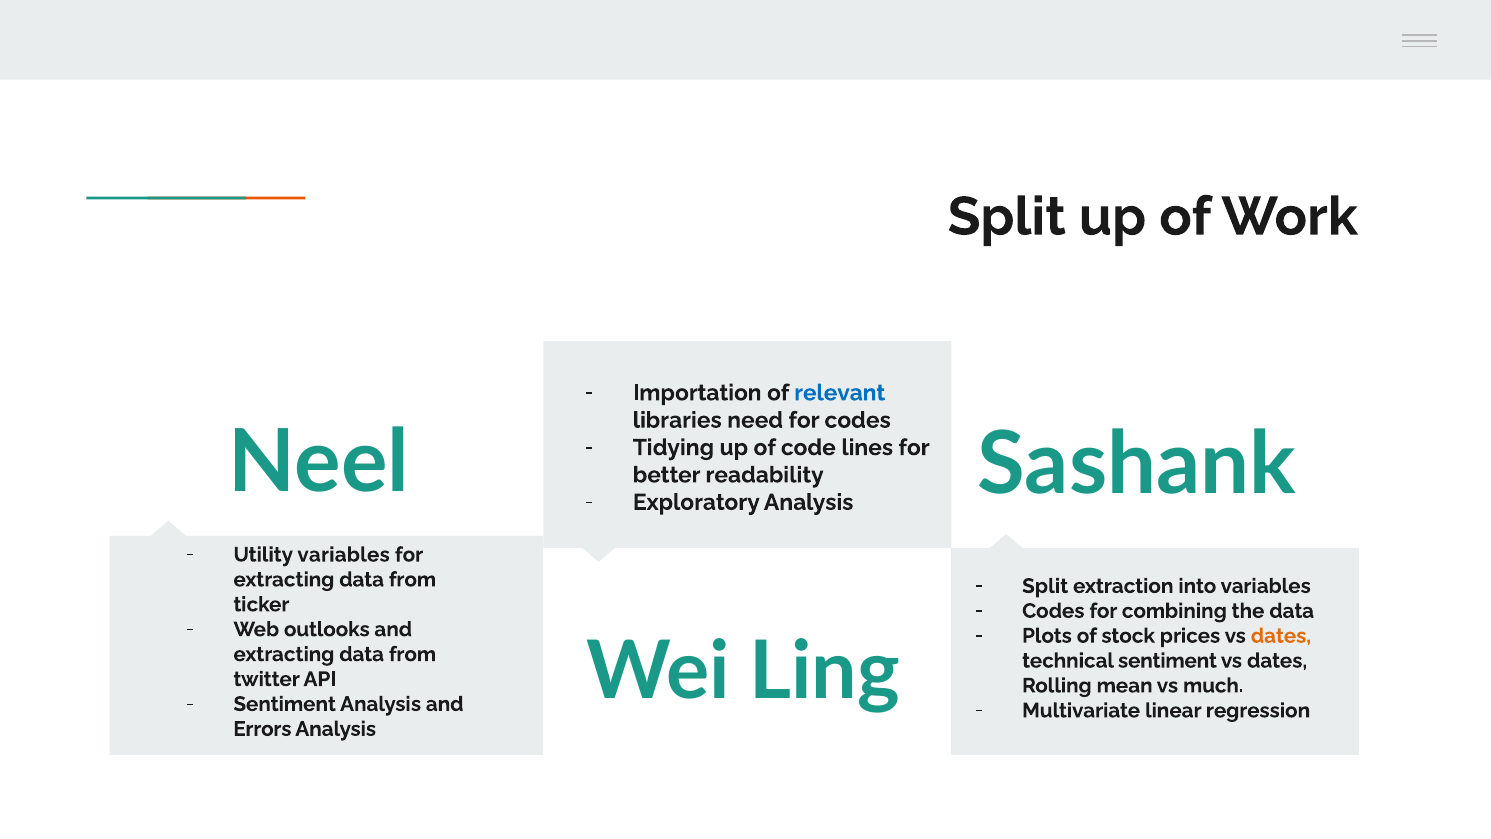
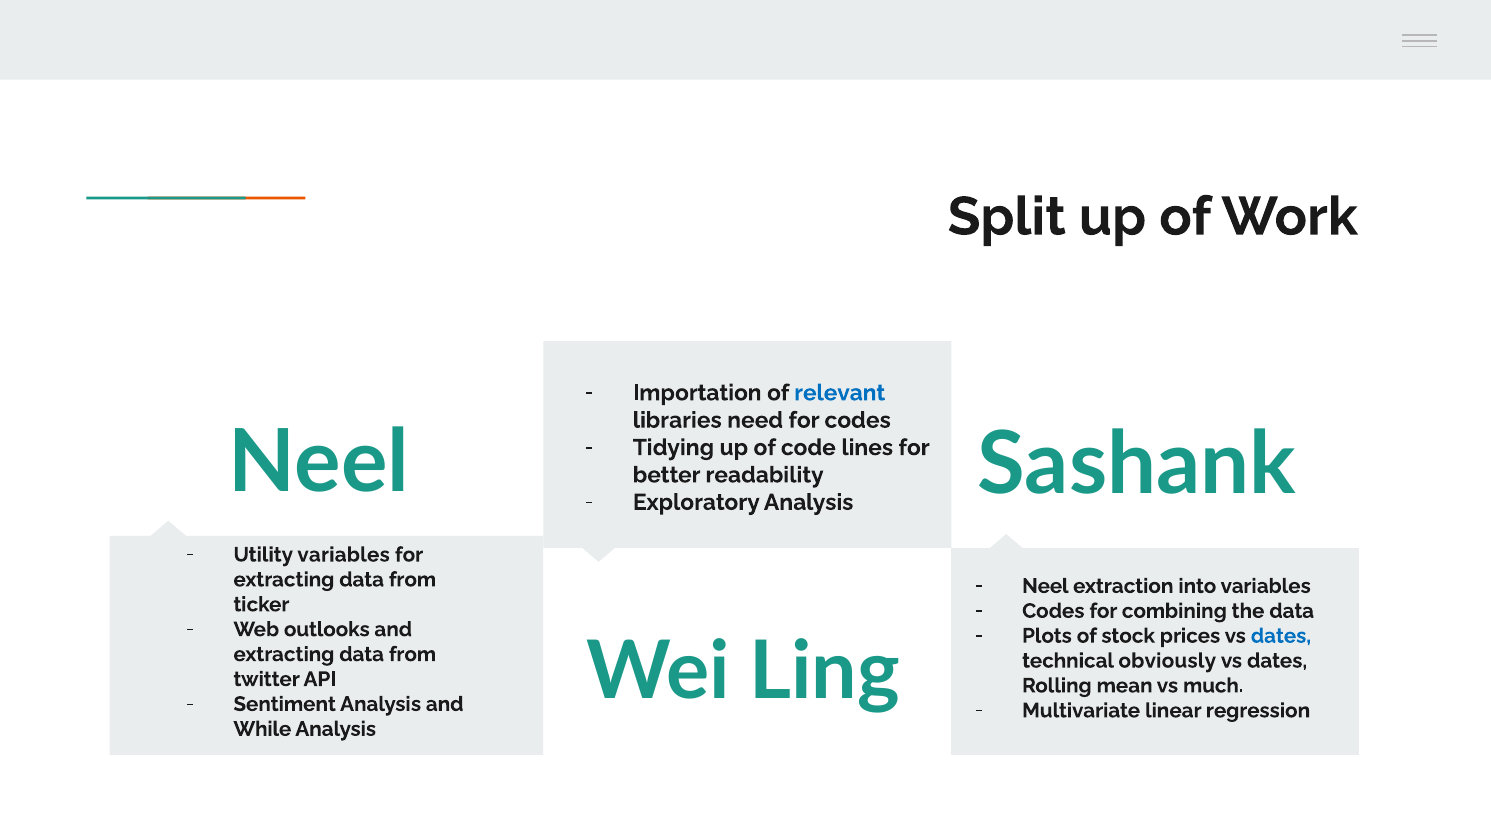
Split at (1045, 586): Split -> Neel
dates at (1281, 636) colour: orange -> blue
technical sentiment: sentiment -> obviously
Errors: Errors -> While
